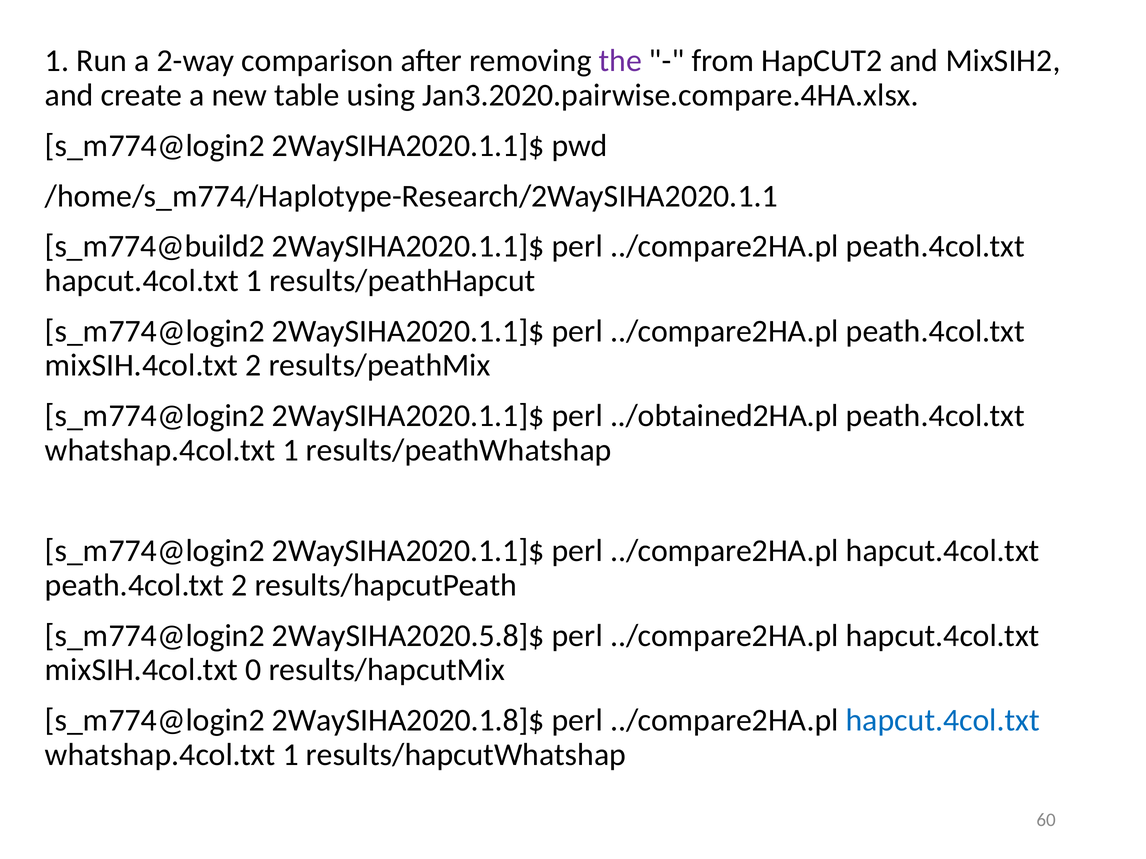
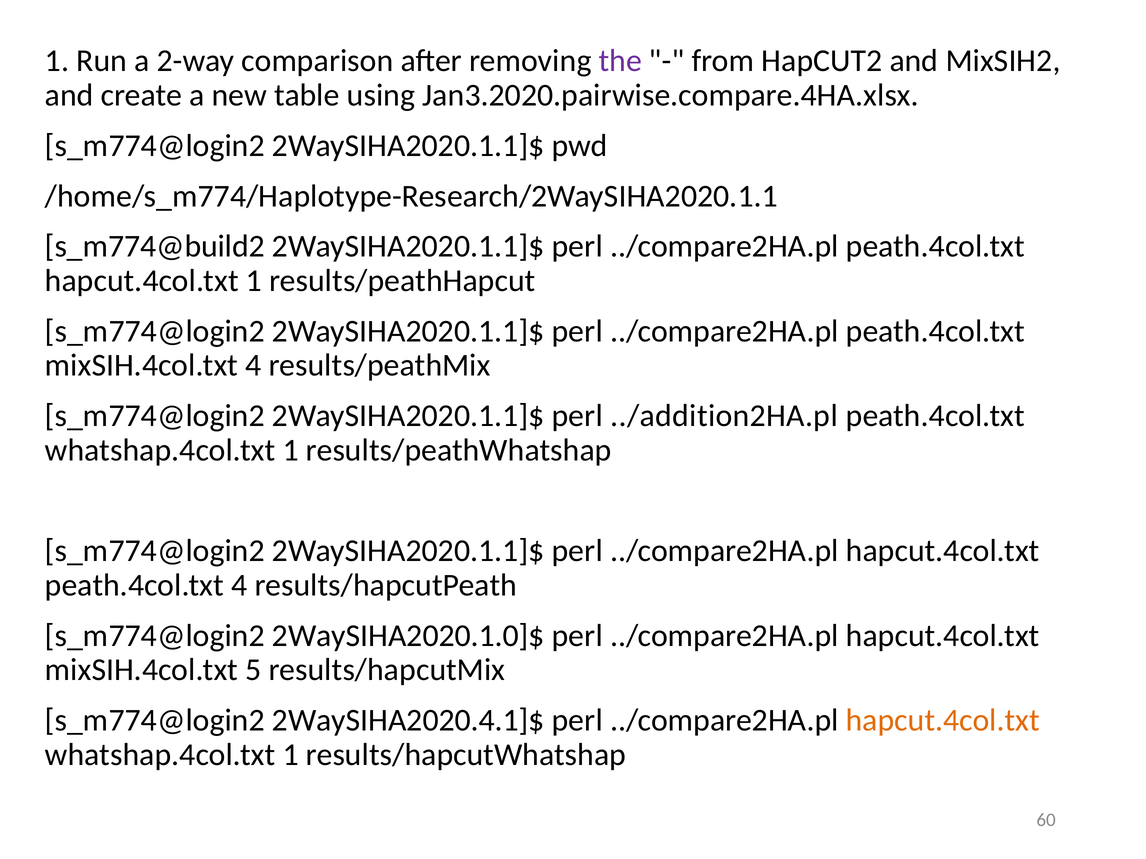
mixSIH.4col.txt 2: 2 -> 4
../obtained2HA.pl: ../obtained2HA.pl -> ../addition2HA.pl
peath.4col.txt 2: 2 -> 4
2WaySIHA2020.5.8]$: 2WaySIHA2020.5.8]$ -> 2WaySIHA2020.1.0]$
0: 0 -> 5
2WaySIHA2020.1.8]$: 2WaySIHA2020.1.8]$ -> 2WaySIHA2020.4.1]$
hapcut.4col.txt at (943, 721) colour: blue -> orange
